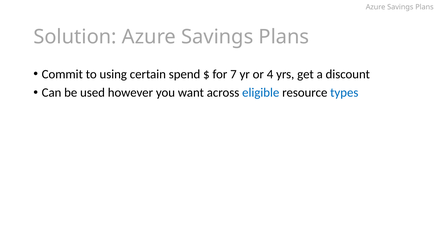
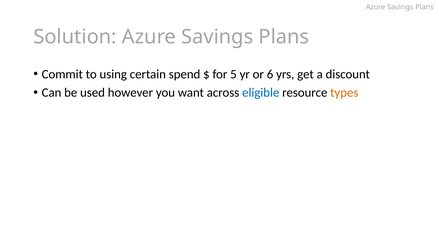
7: 7 -> 5
4: 4 -> 6
types colour: blue -> orange
